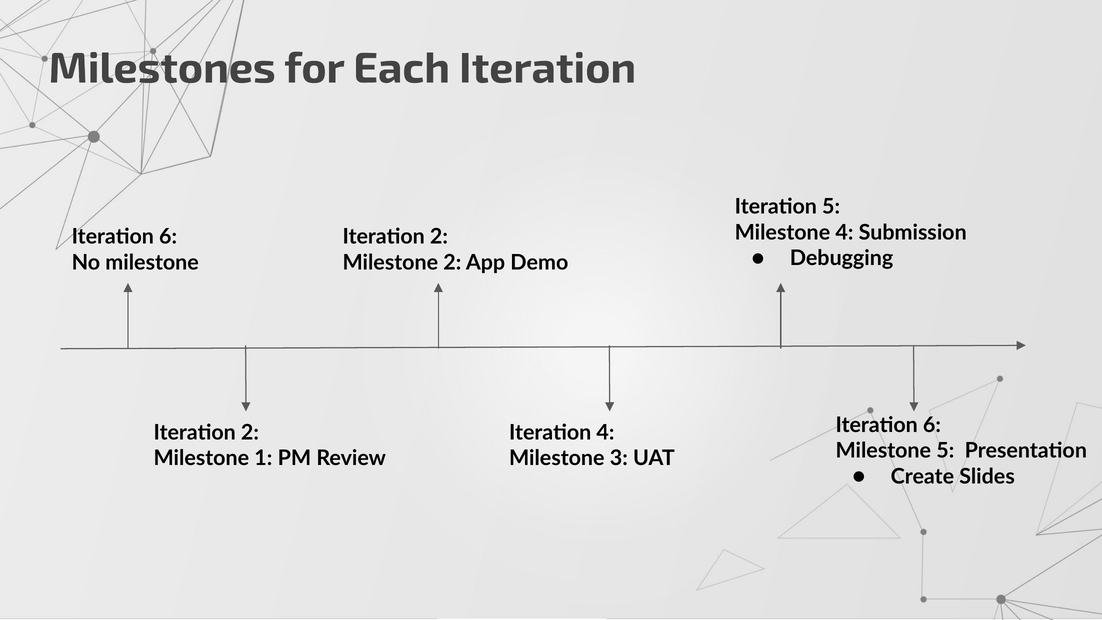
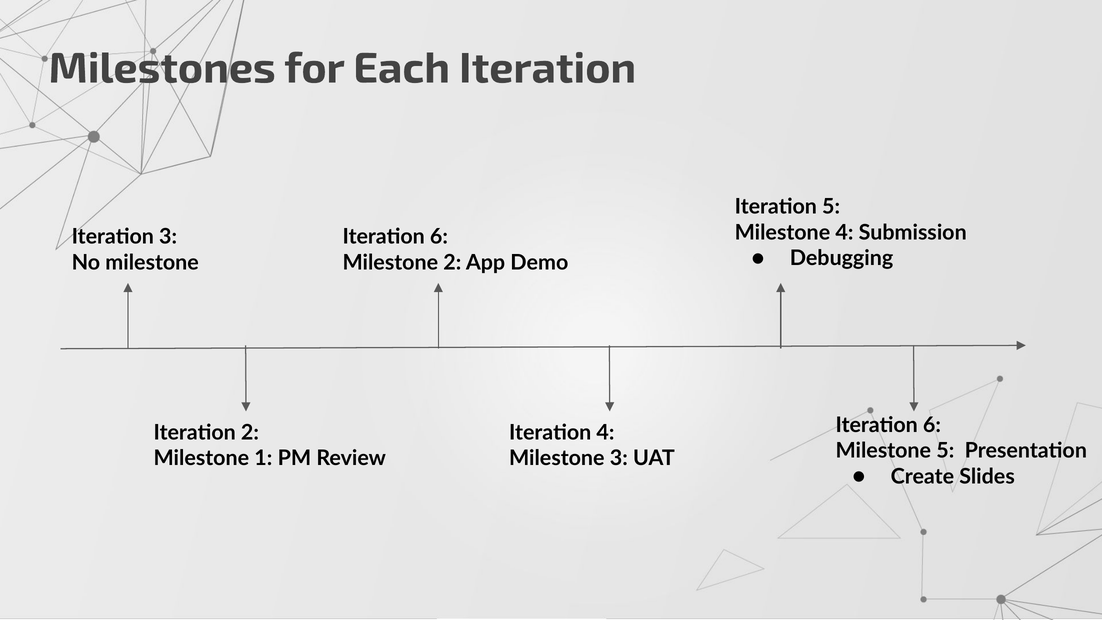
6 at (168, 237): 6 -> 3
2 at (439, 237): 2 -> 6
